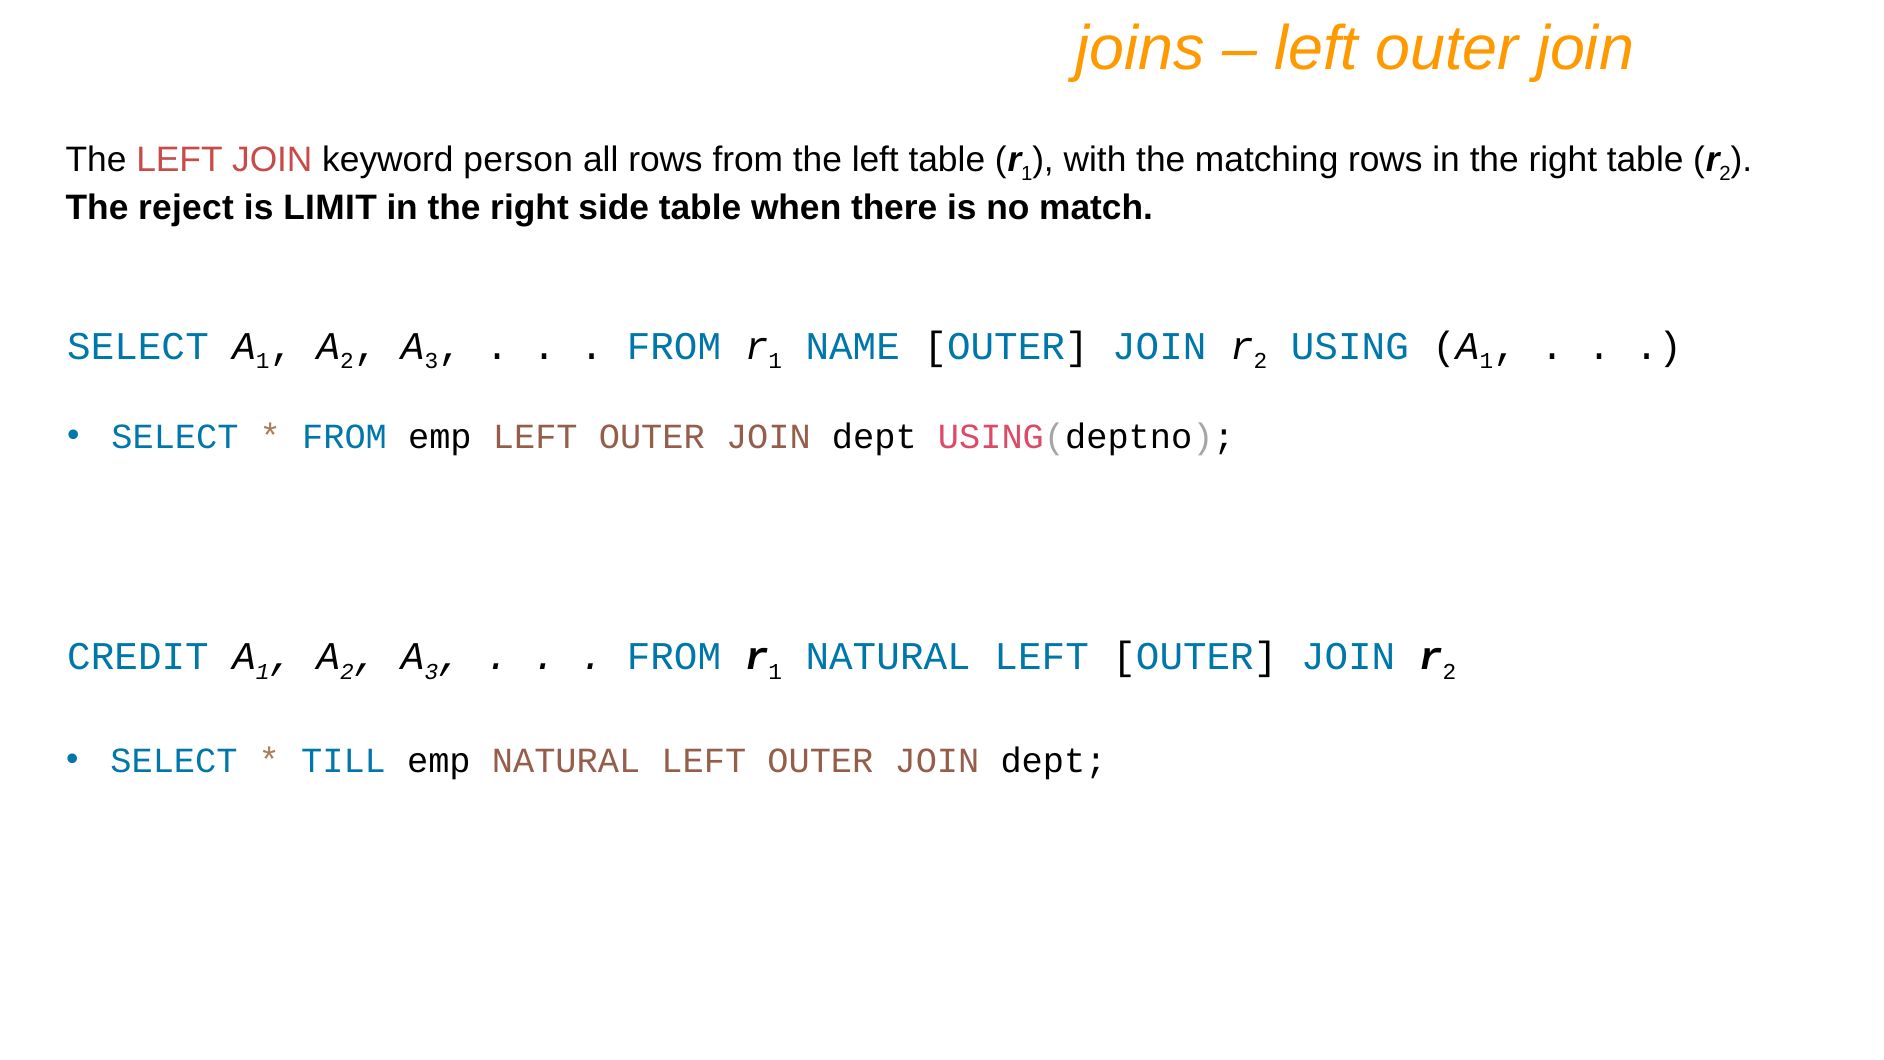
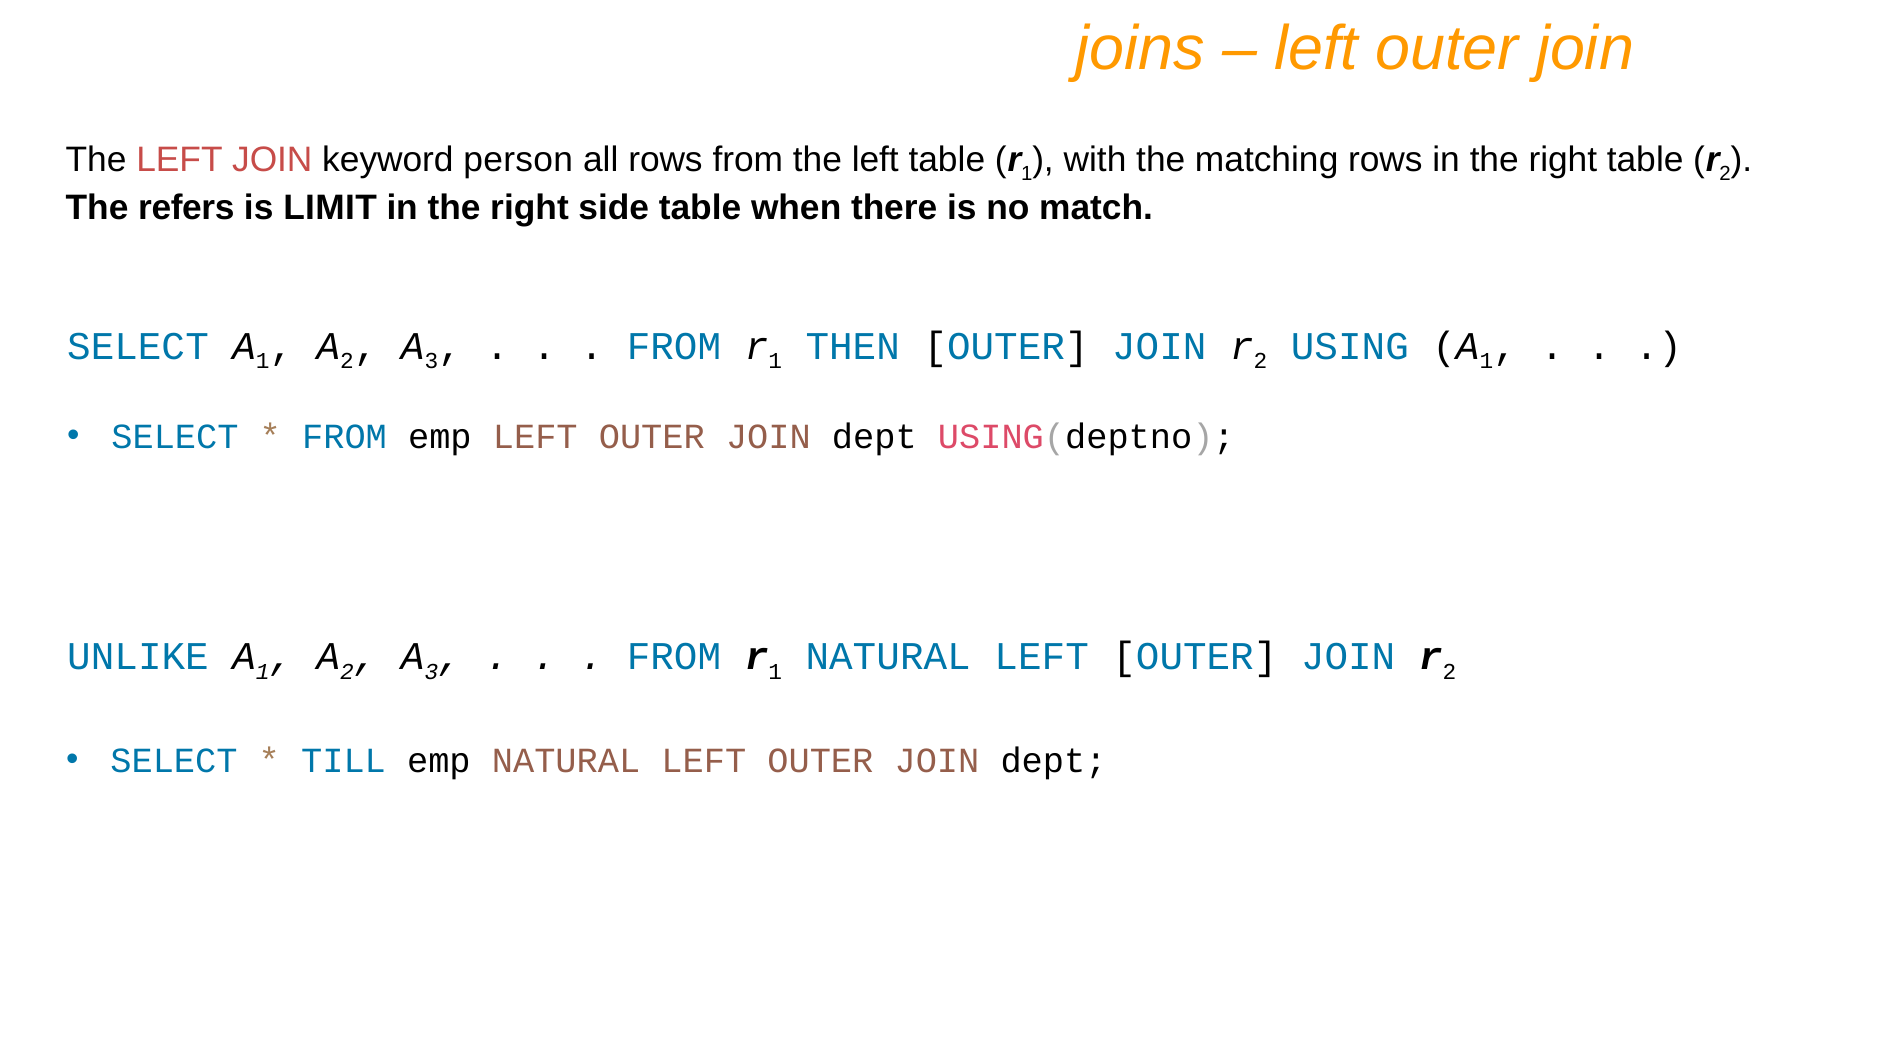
reject: reject -> refers
NAME: NAME -> THEN
CREDIT: CREDIT -> UNLIKE
